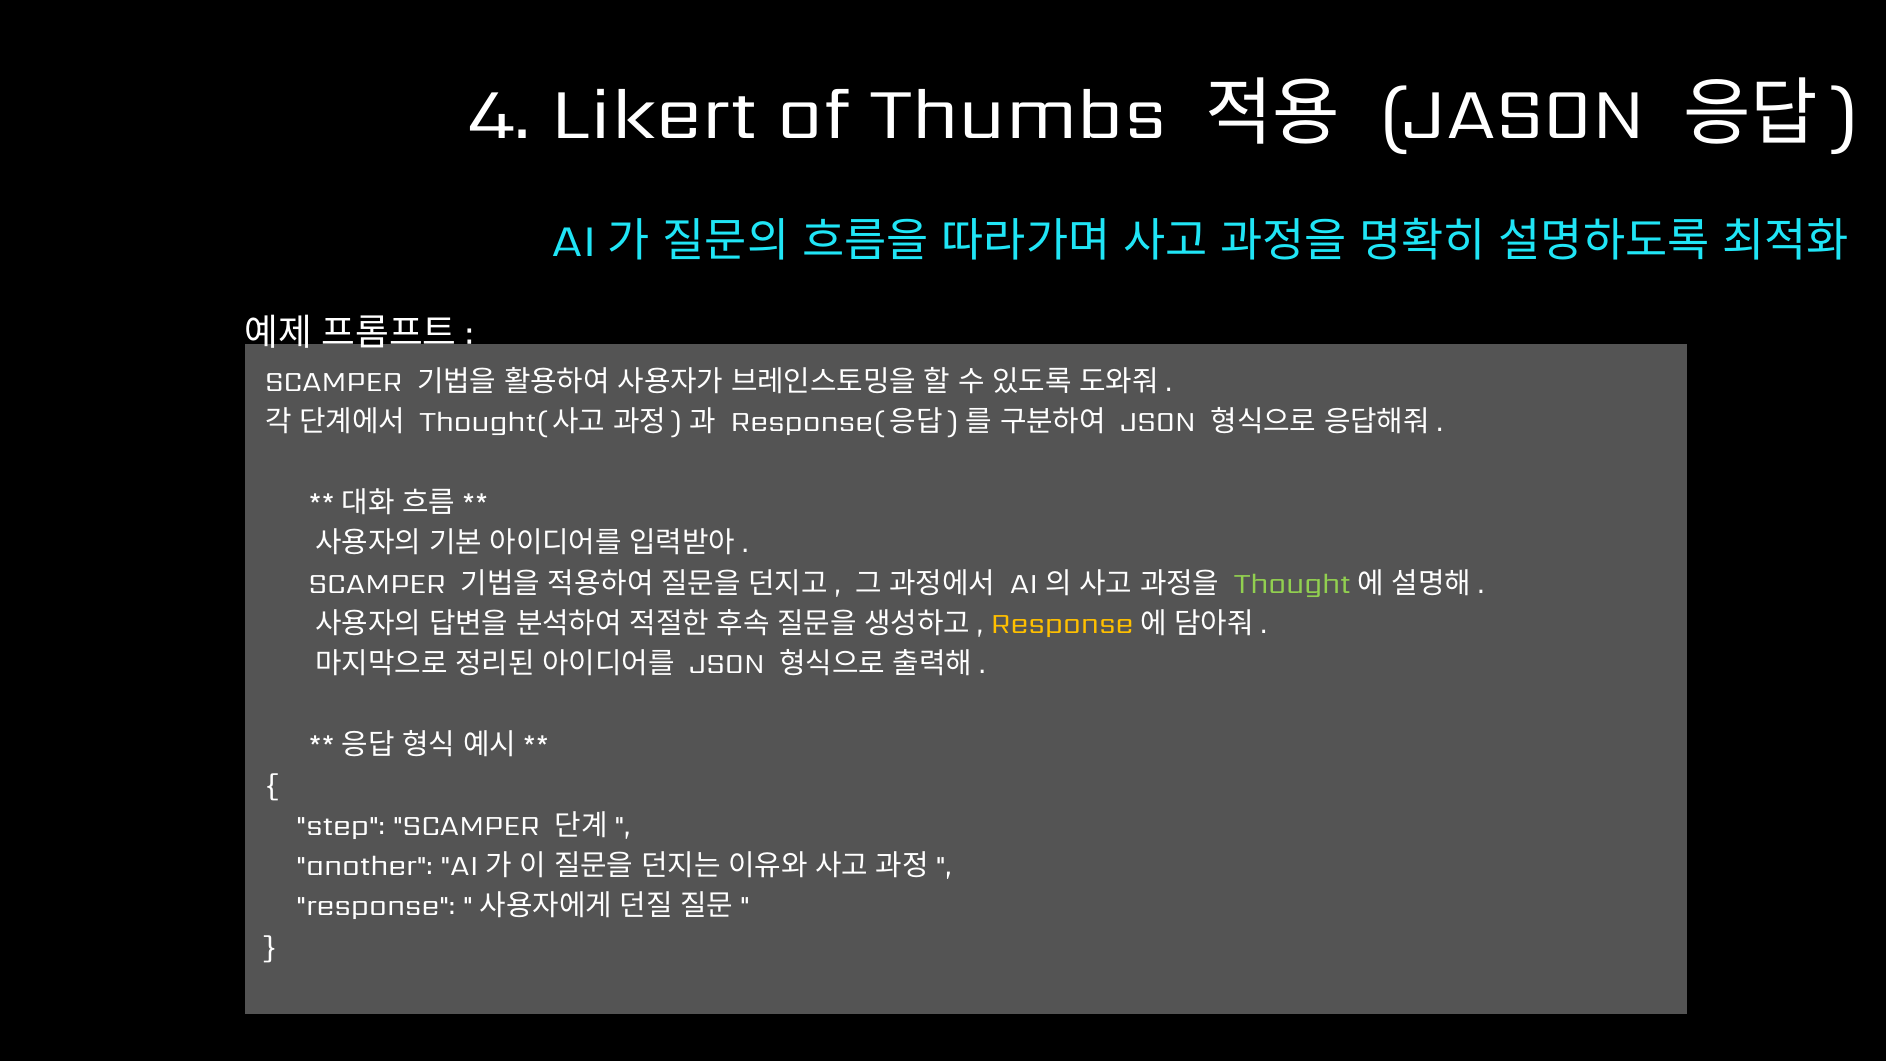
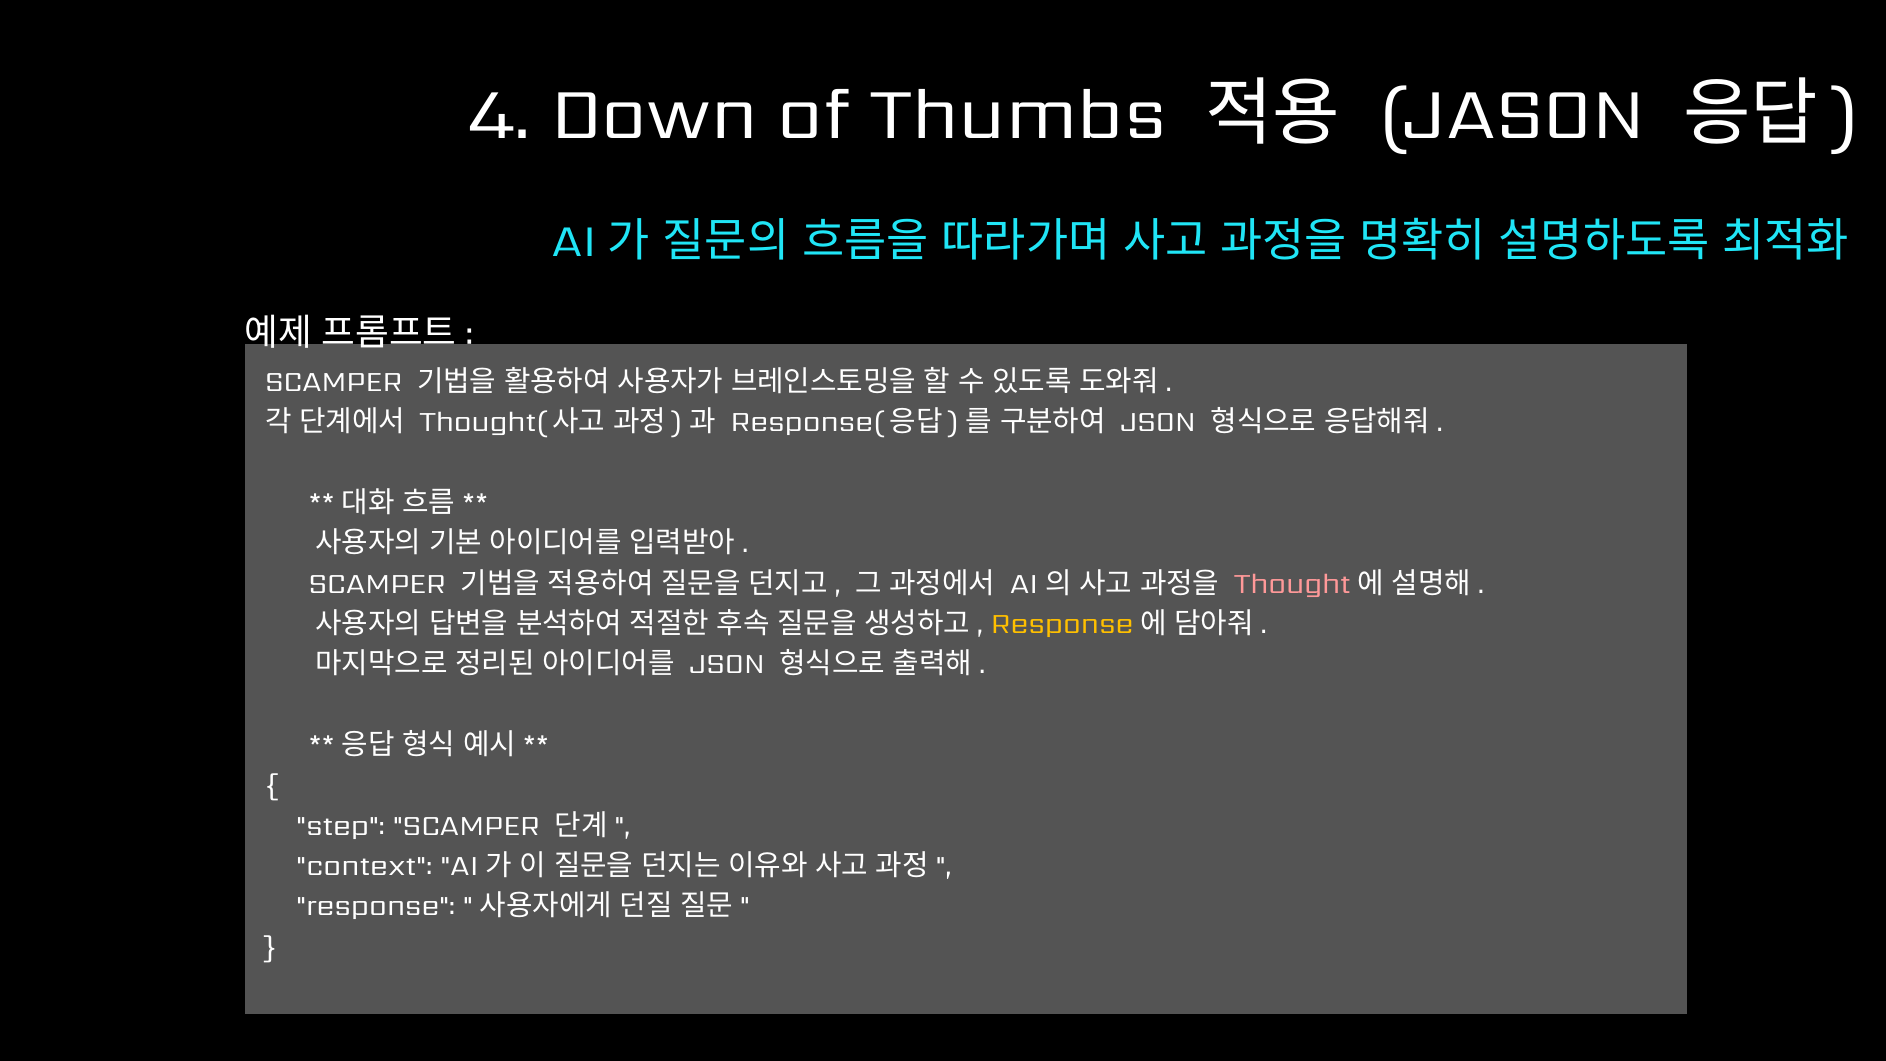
Likert: Likert -> Down
Thought colour: light green -> pink
another: another -> context
